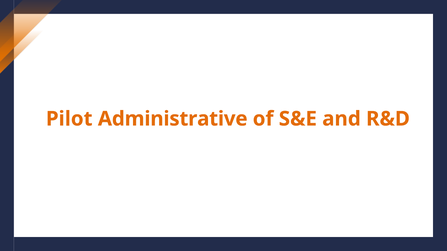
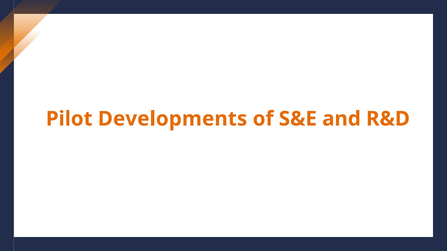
Administrative: Administrative -> Developments
